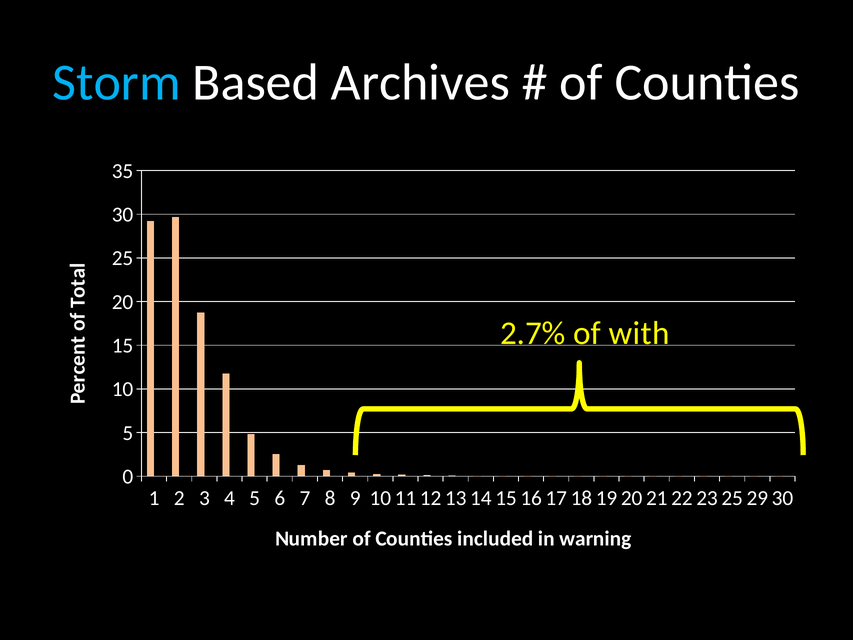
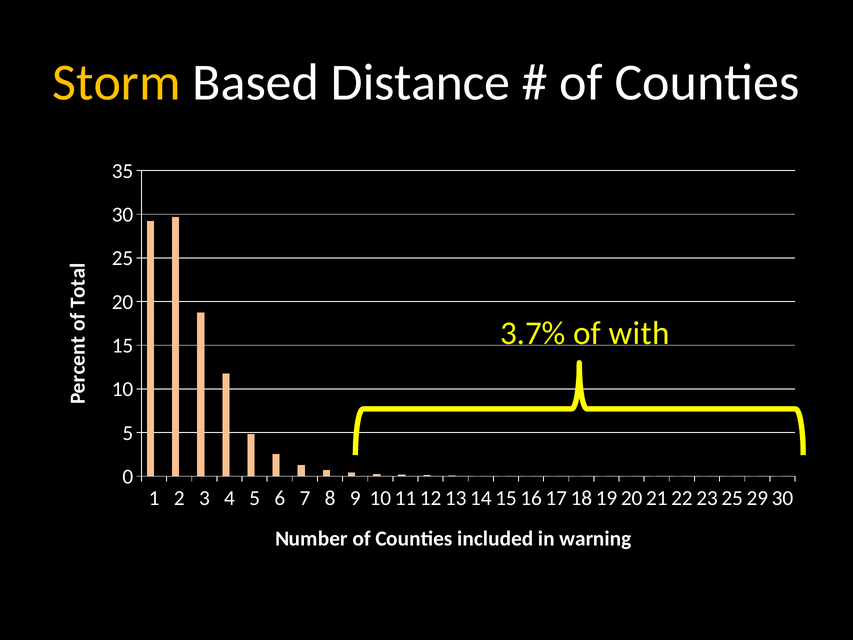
Storm colour: light blue -> yellow
Archives: Archives -> Distance
2.7%: 2.7% -> 3.7%
